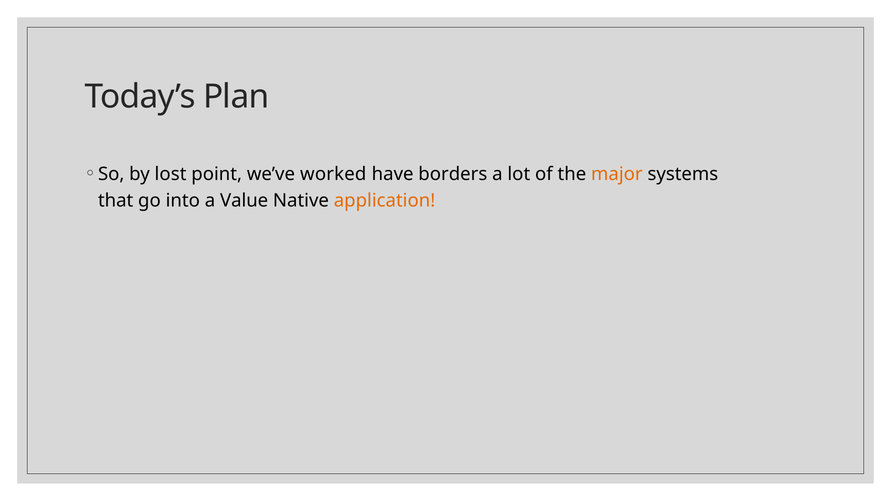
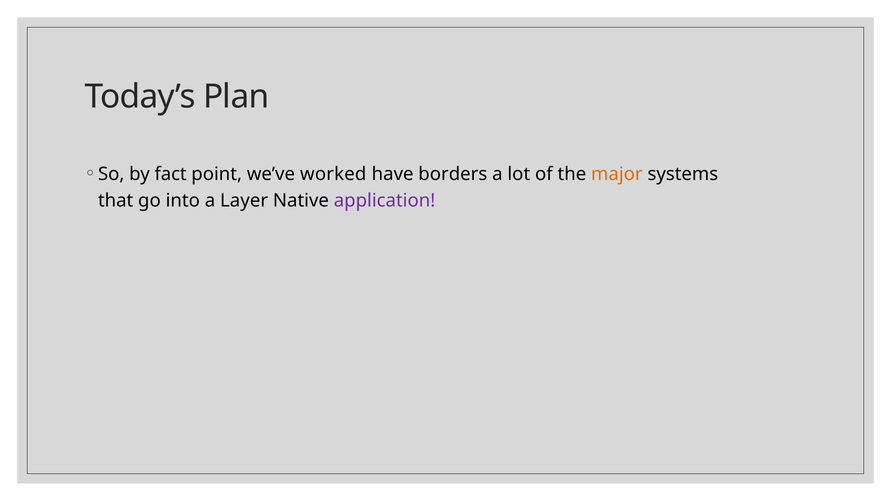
lost: lost -> fact
Value: Value -> Layer
application colour: orange -> purple
